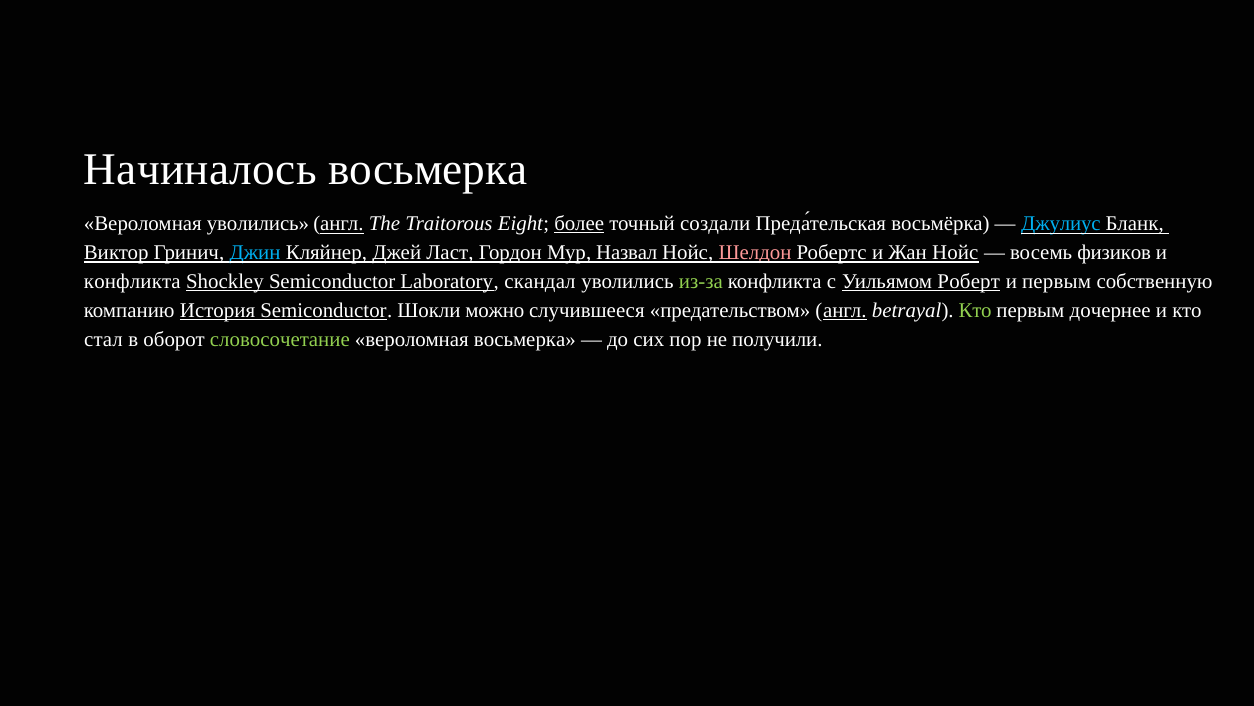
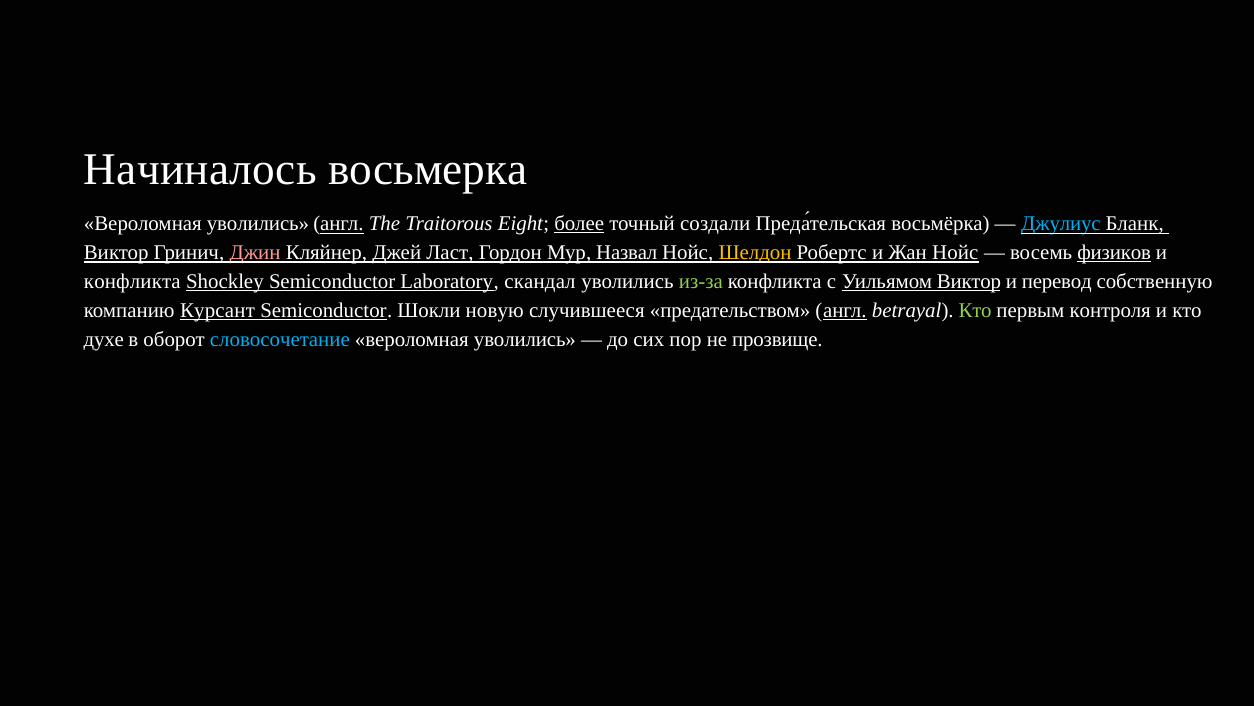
Джин colour: light blue -> pink
Шелдон colour: pink -> yellow
физиков underline: none -> present
Уильямом Роберт: Роберт -> Виктор
и первым: первым -> перевод
История: История -> Курсант
можно: можно -> новую
дочернее: дочернее -> контроля
стал: стал -> духе
словосочетание colour: light green -> light blue
восьмерка at (525, 339): восьмерка -> уволились
получили: получили -> прозвище
